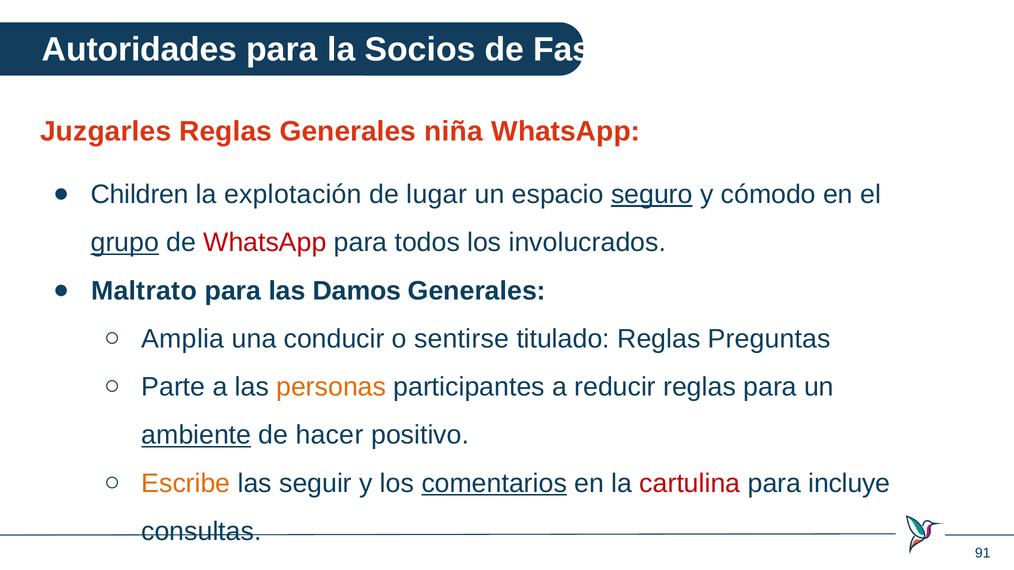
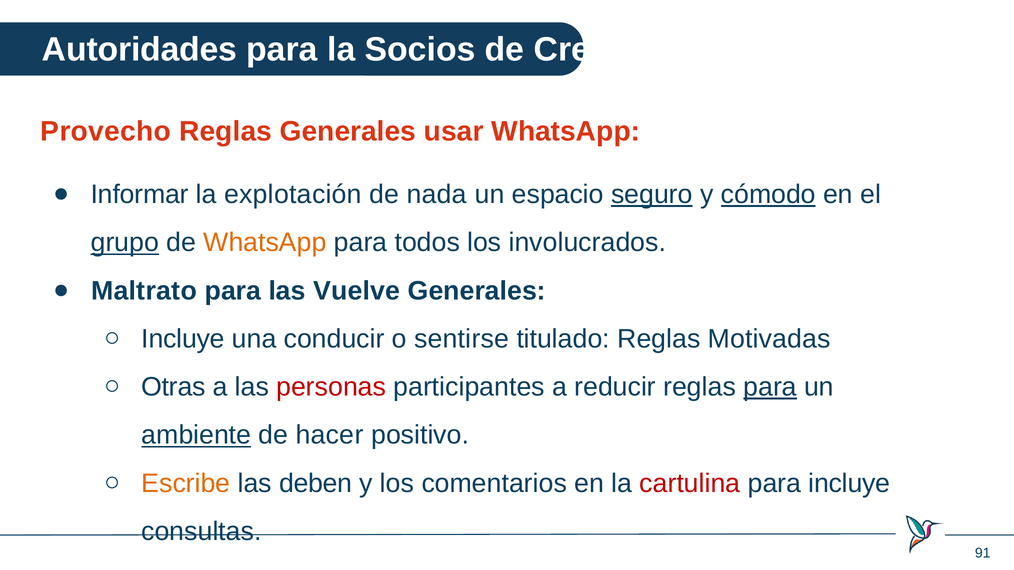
Fase: Fase -> Cree
Juzgarles: Juzgarles -> Provecho
niña: niña -> usar
Children: Children -> Informar
lugar: lugar -> nada
cómodo underline: none -> present
WhatsApp at (265, 243) colour: red -> orange
Damos: Damos -> Vuelve
Amplia at (183, 339): Amplia -> Incluye
Preguntas: Preguntas -> Motivadas
Parte: Parte -> Otras
personas colour: orange -> red
para at (770, 387) underline: none -> present
seguir: seguir -> deben
comentarios underline: present -> none
